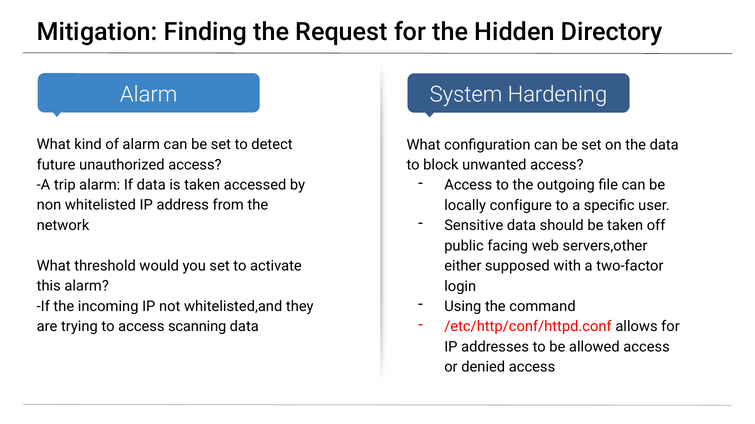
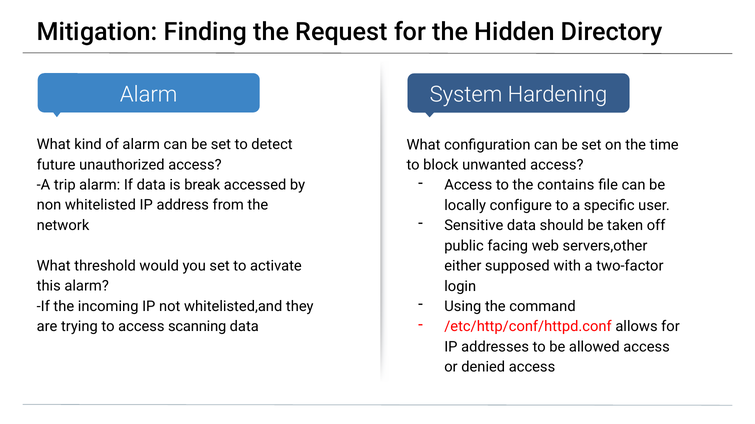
the data: data -> time
outgoing: outgoing -> contains
is taken: taken -> break
